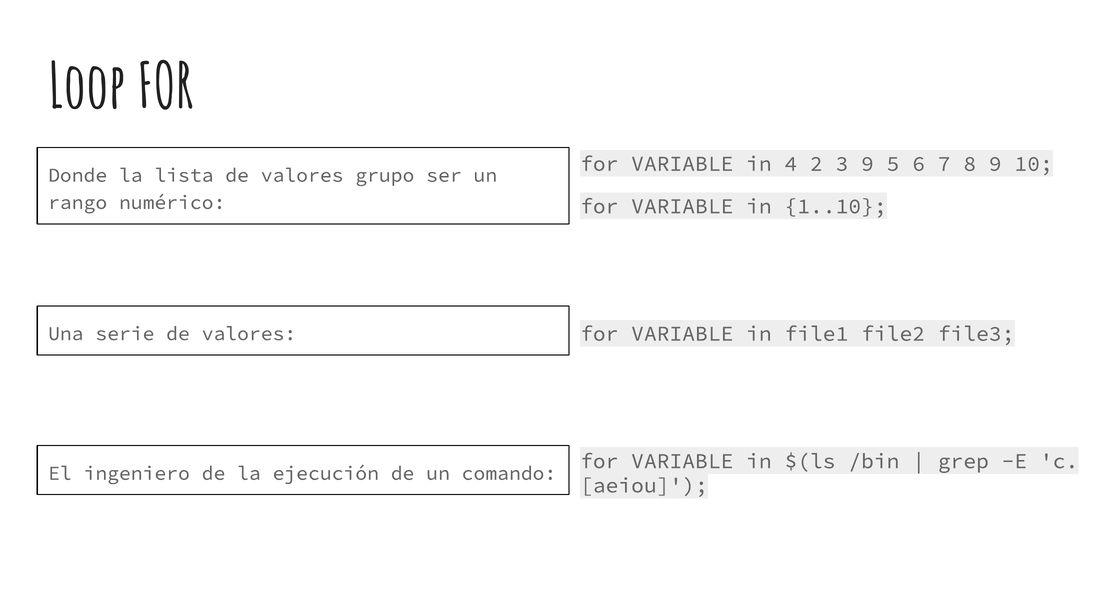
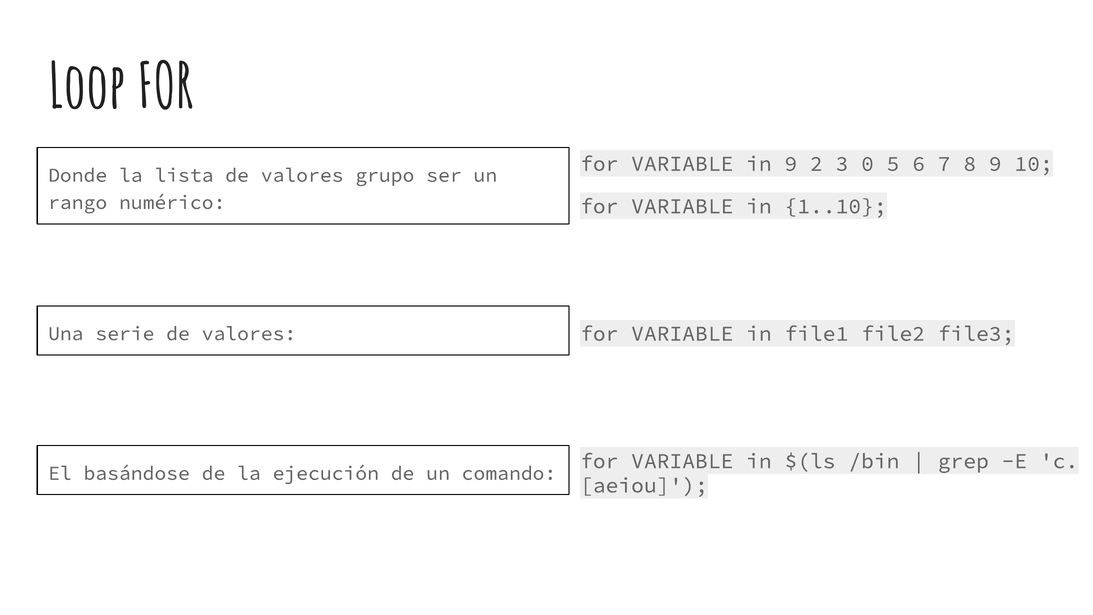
in 4: 4 -> 9
3 9: 9 -> 0
ingeniero: ingeniero -> basándose
